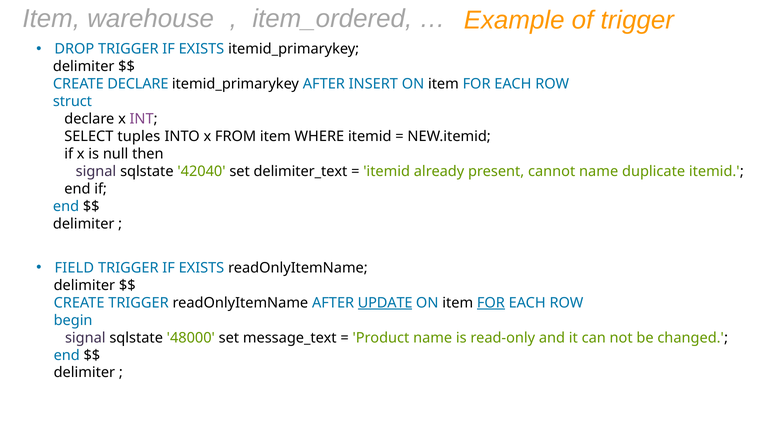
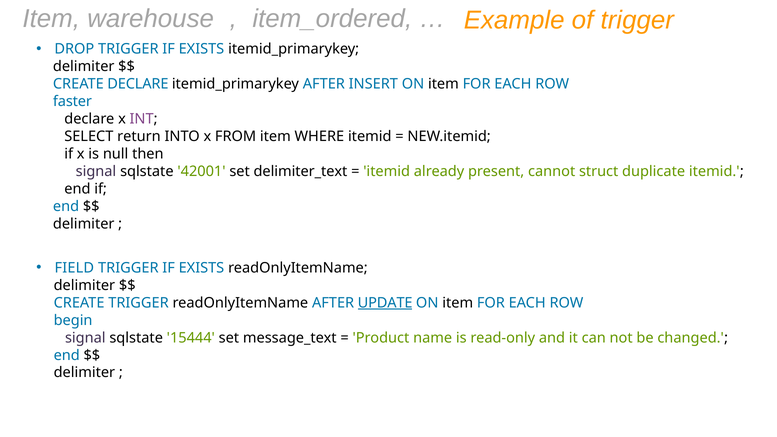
struct: struct -> faster
tuples: tuples -> return
42040: 42040 -> 42001
cannot name: name -> struct
FOR at (491, 303) underline: present -> none
48000: 48000 -> 15444
